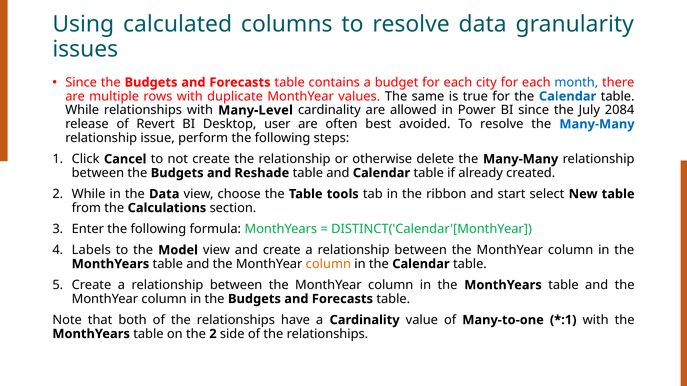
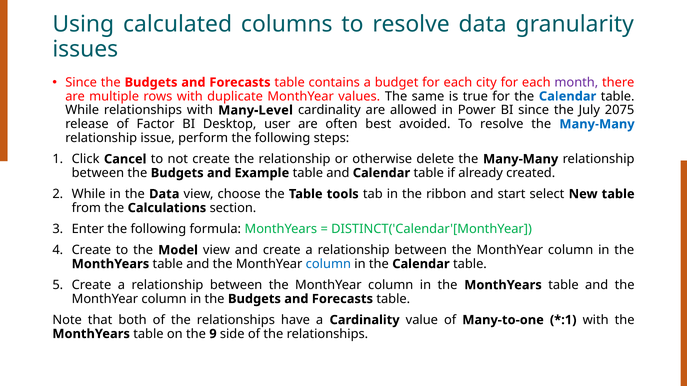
month colour: blue -> purple
2084: 2084 -> 2075
Revert: Revert -> Factor
Reshade: Reshade -> Example
Labels at (91, 250): Labels -> Create
column at (328, 264) colour: orange -> blue
the 2: 2 -> 9
